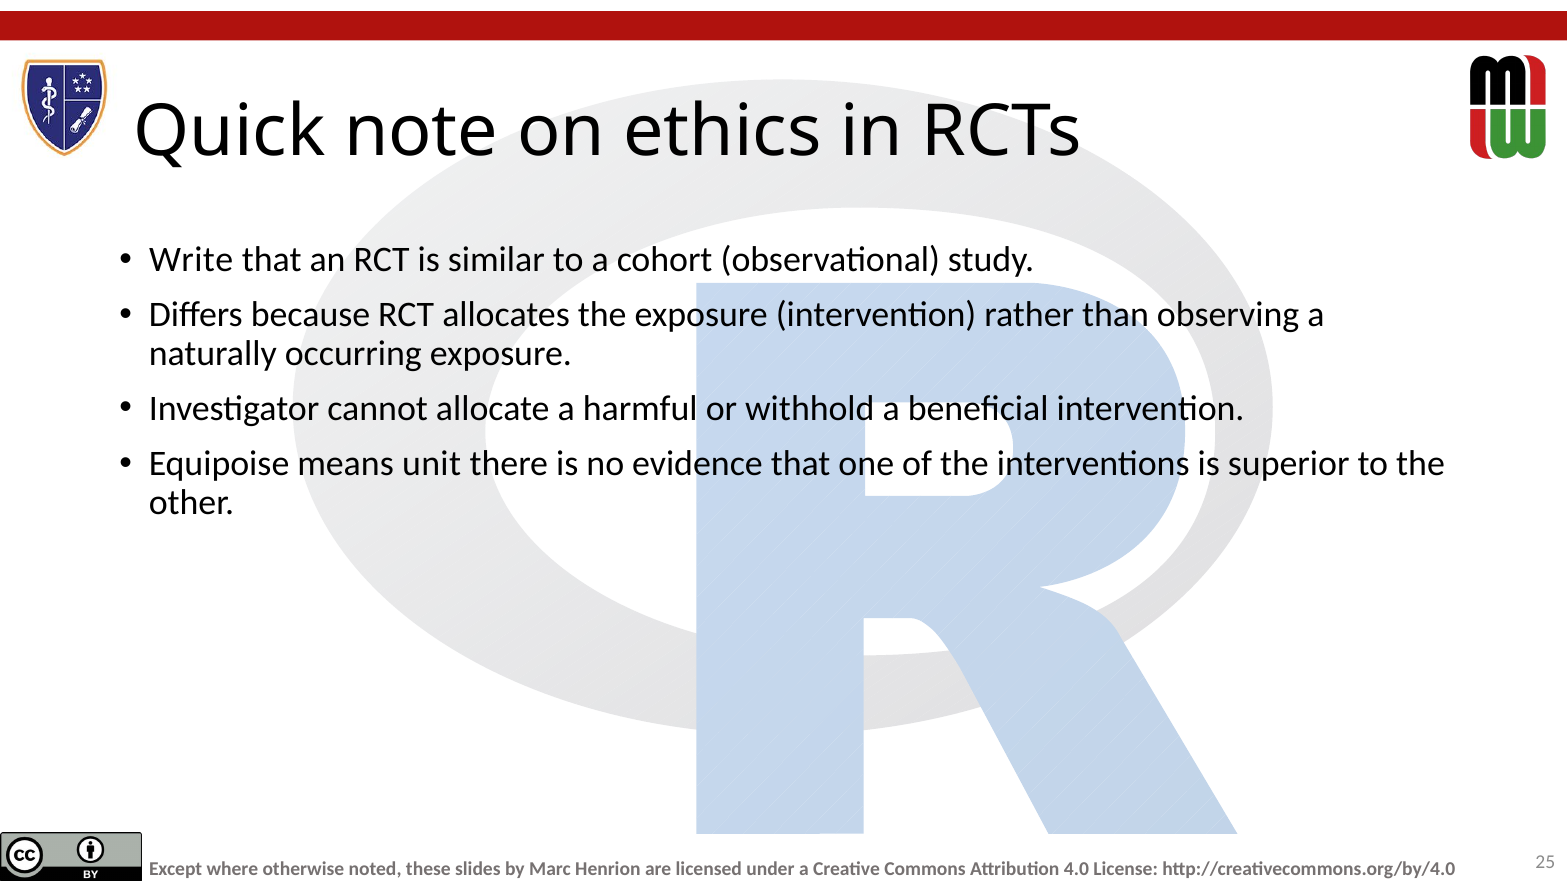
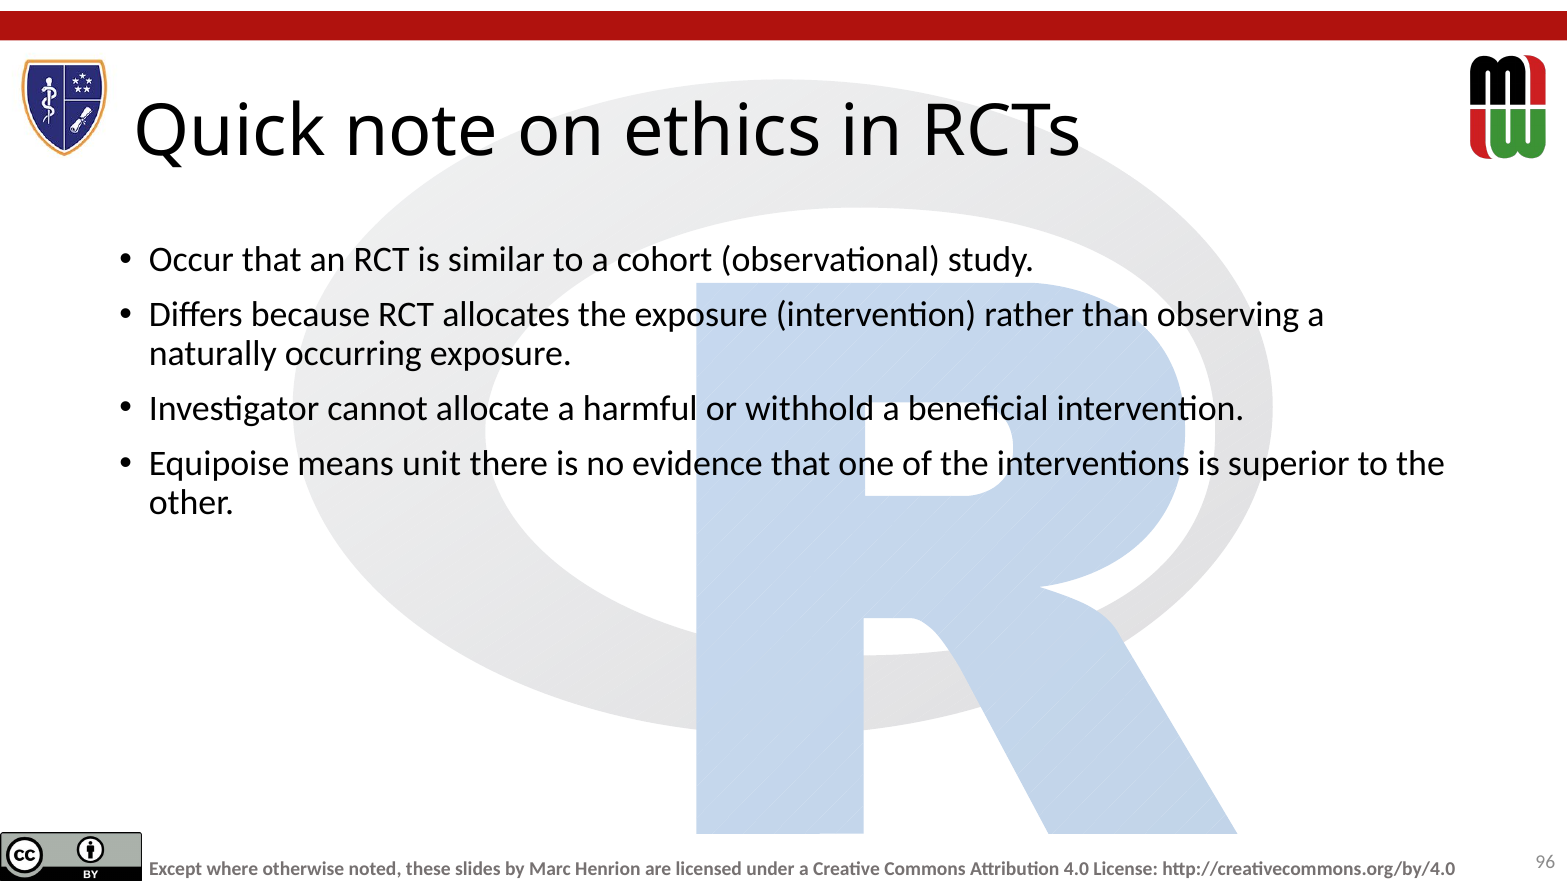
Write: Write -> Occur
25: 25 -> 96
